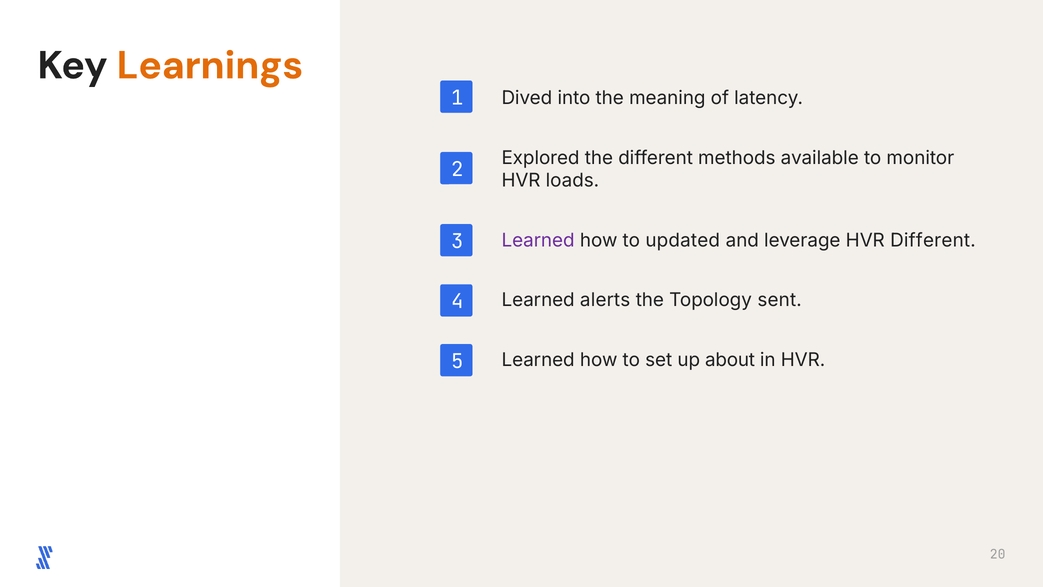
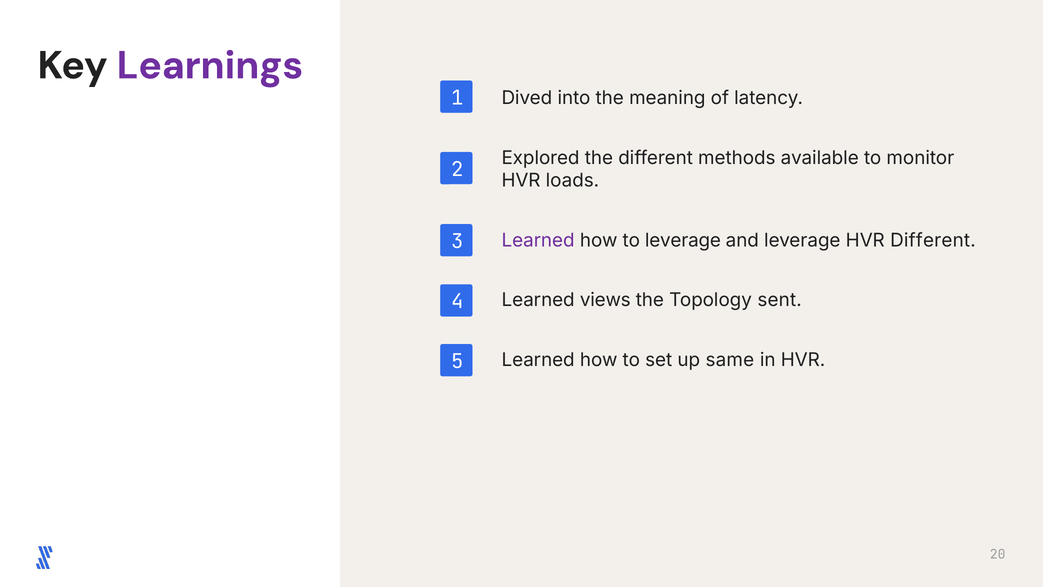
Learnings colour: orange -> purple
to updated: updated -> leverage
alerts: alerts -> views
about: about -> same
